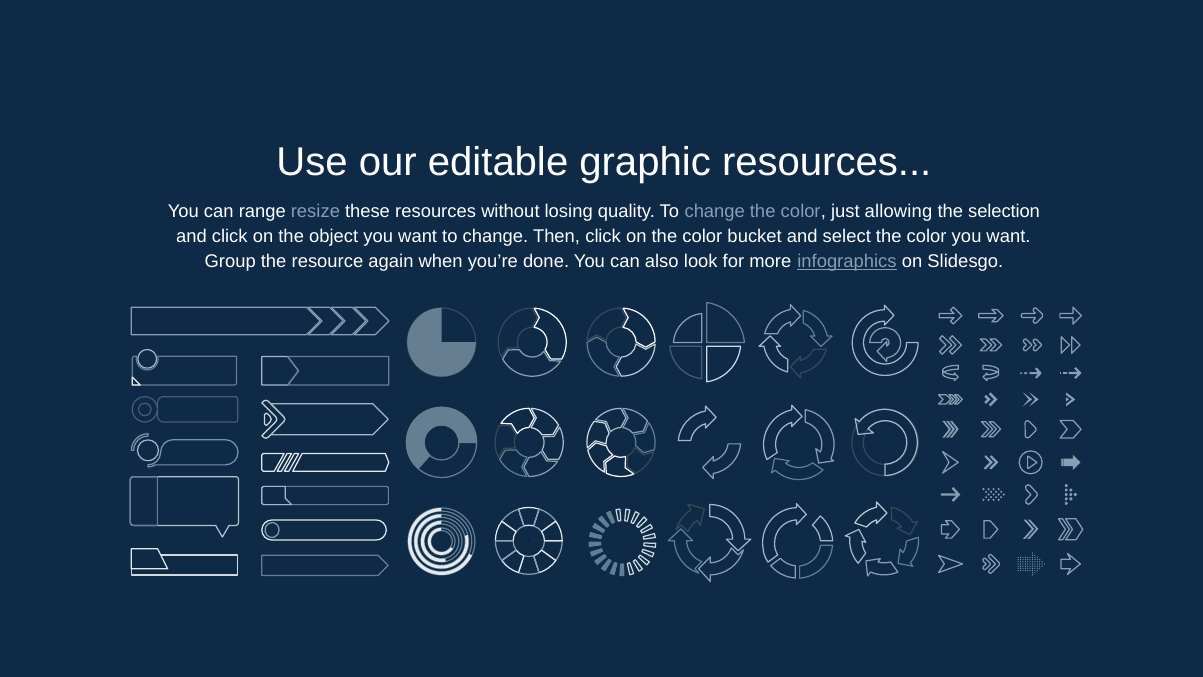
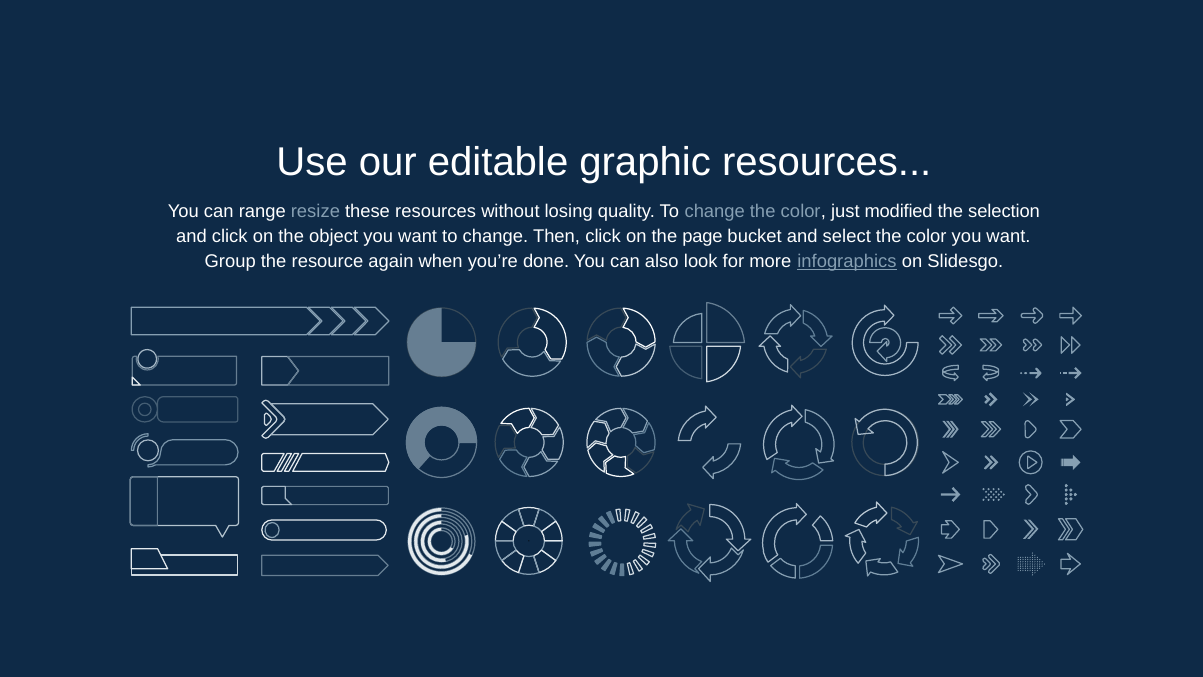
allowing: allowing -> modified
on the color: color -> page
